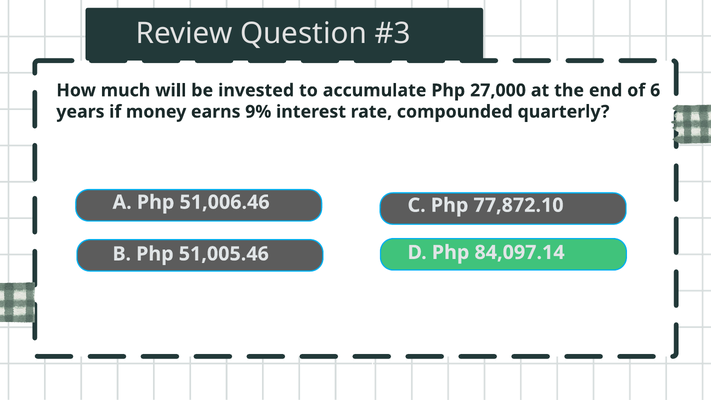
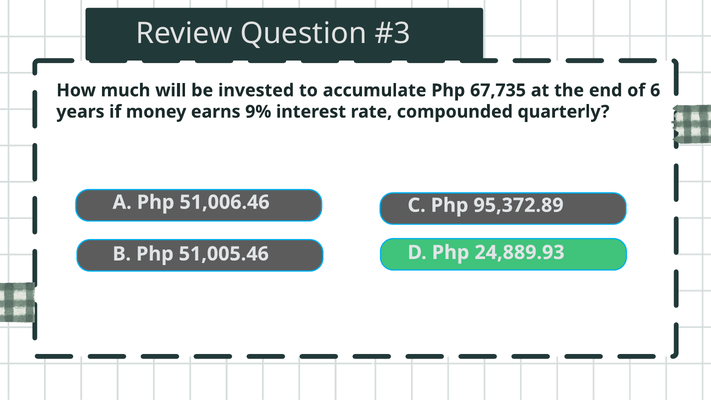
27,000: 27,000 -> 67,735
77,872.10: 77,872.10 -> 95,372.89
84,097.14: 84,097.14 -> 24,889.93
